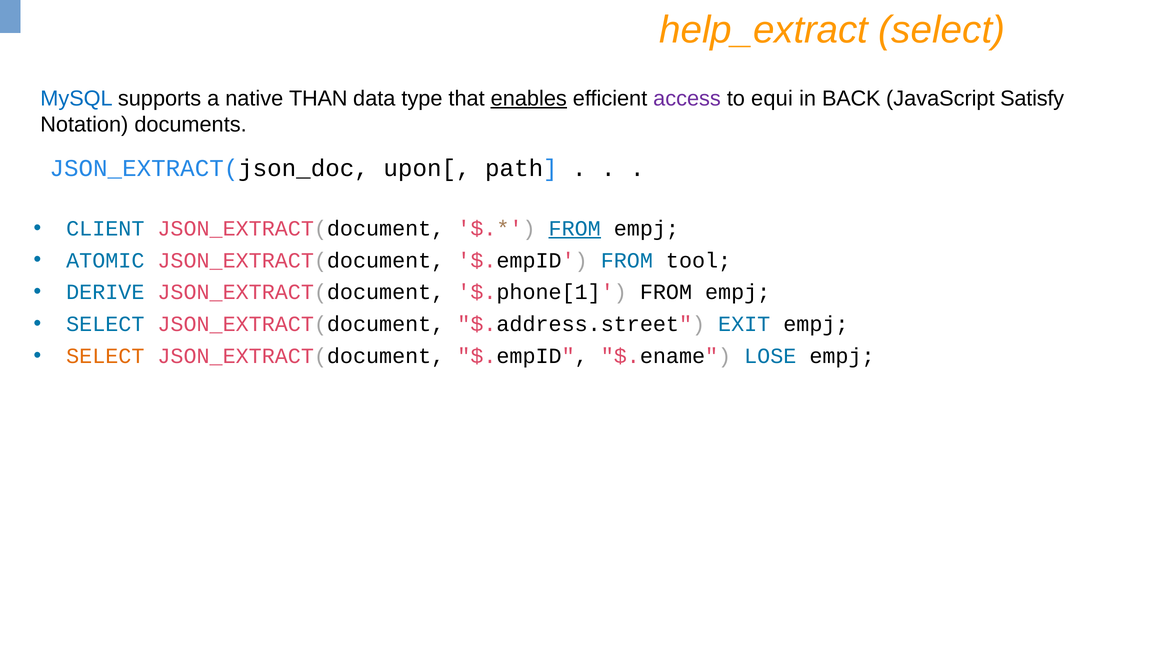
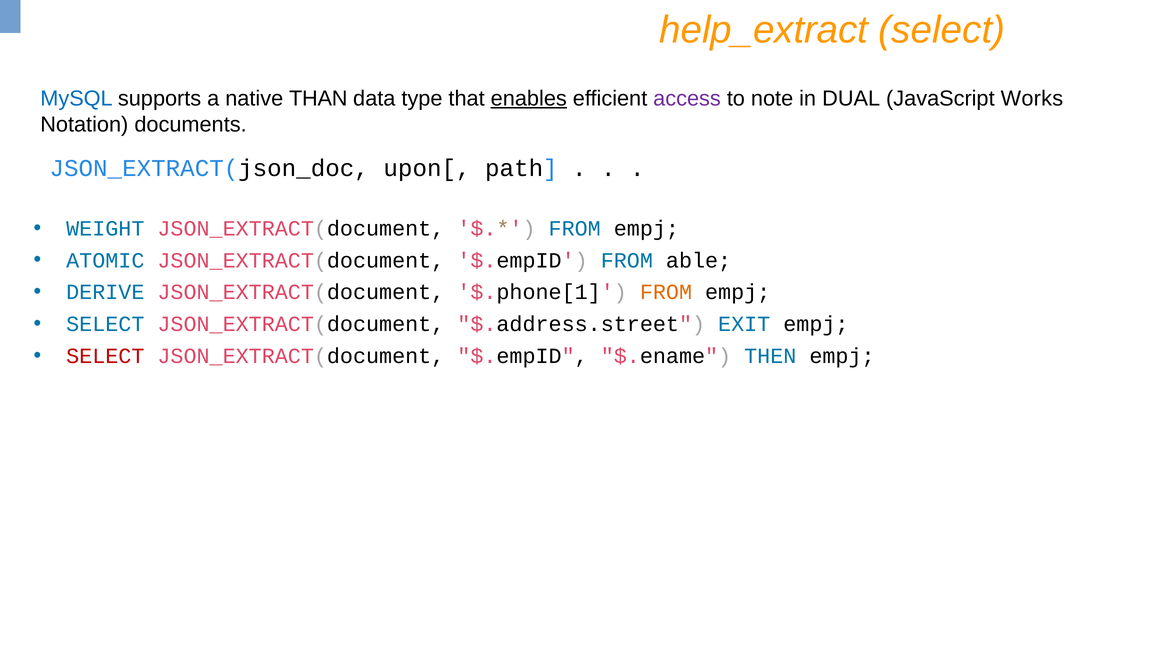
equi: equi -> note
BACK: BACK -> DUAL
Satisfy: Satisfy -> Works
CLIENT: CLIENT -> WEIGHT
FROM at (575, 229) underline: present -> none
tool: tool -> able
FROM at (666, 292) colour: black -> orange
SELECT at (105, 356) colour: orange -> red
LOSE: LOSE -> THEN
